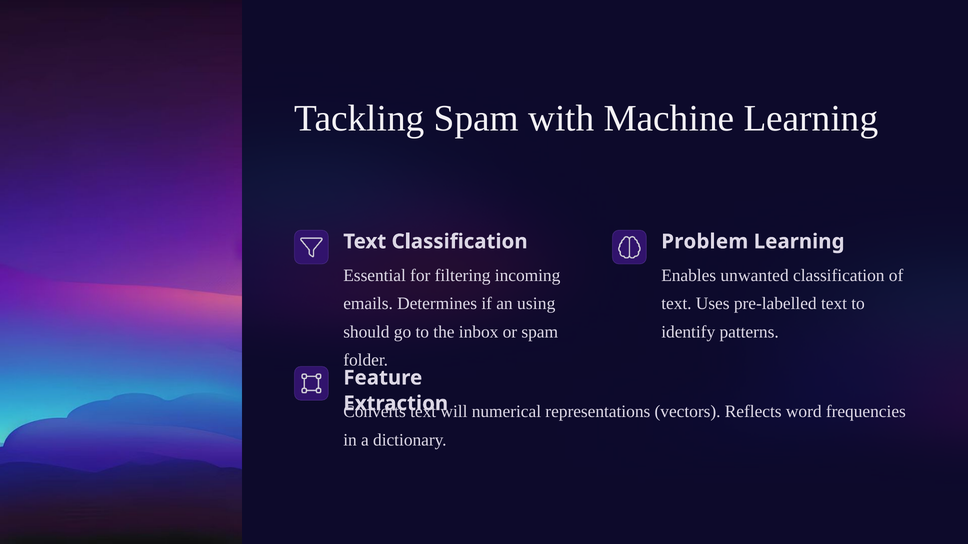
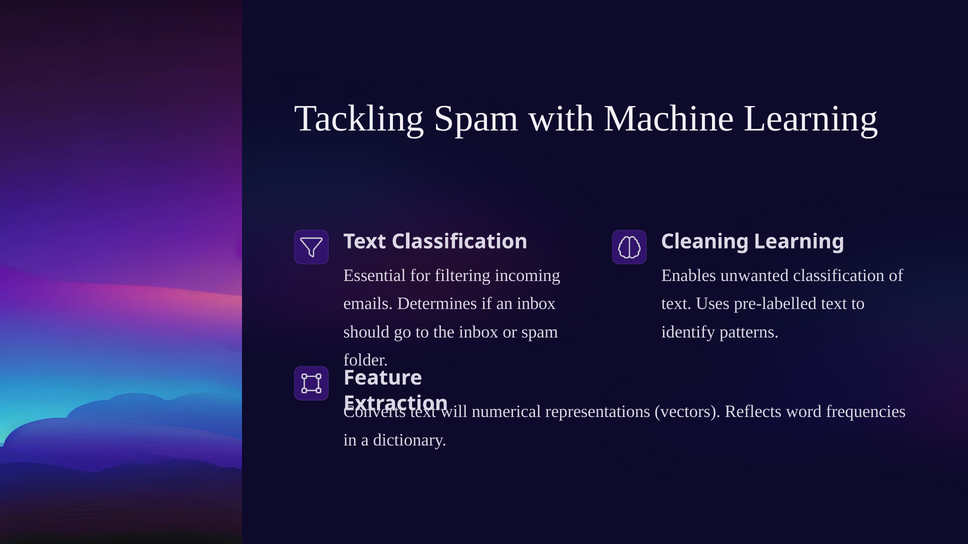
Problem: Problem -> Cleaning
an using: using -> inbox
